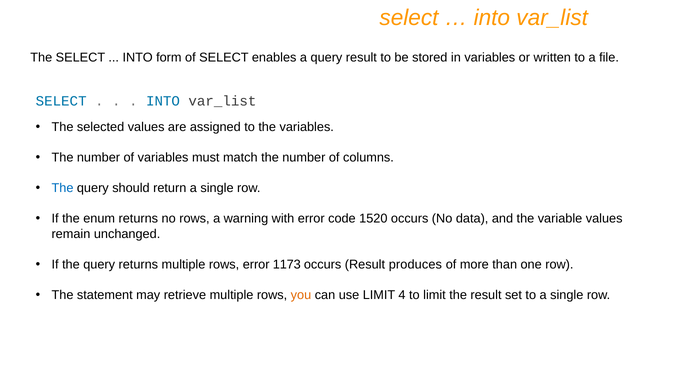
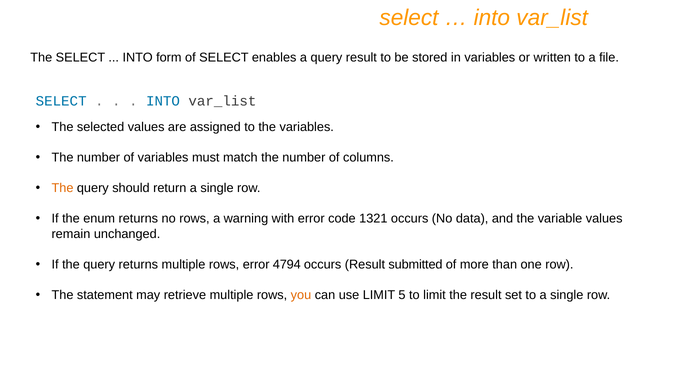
The at (63, 188) colour: blue -> orange
1520: 1520 -> 1321
1173: 1173 -> 4794
produces: produces -> submitted
4: 4 -> 5
